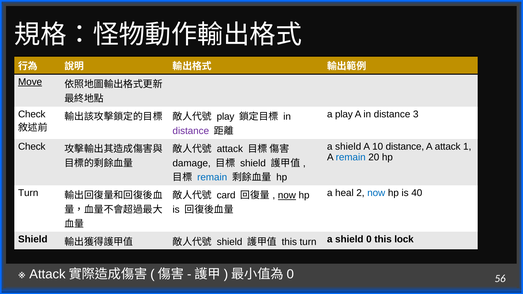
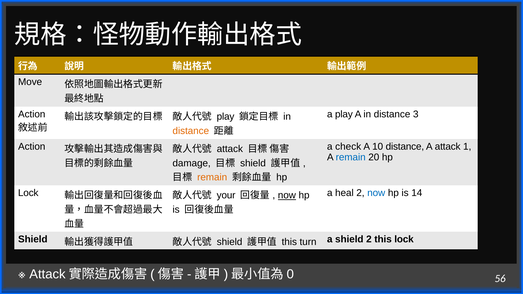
Move underline: present -> none
Check at (32, 114): Check -> Action
distance at (191, 131) colour: purple -> orange
Check at (32, 147): Check -> Action
shield at (348, 147): shield -> check
remain at (212, 177) colour: blue -> orange
Turn at (28, 193): Turn -> Lock
40: 40 -> 14
card: card -> your
shield 0: 0 -> 2
